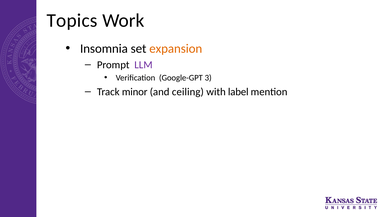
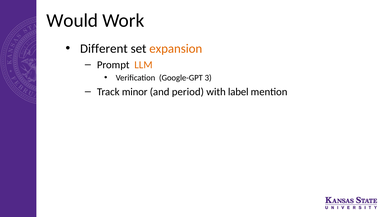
Topics: Topics -> Would
Insomnia: Insomnia -> Different
LLM colour: purple -> orange
ceiling: ceiling -> period
